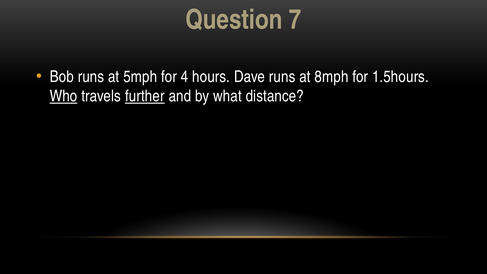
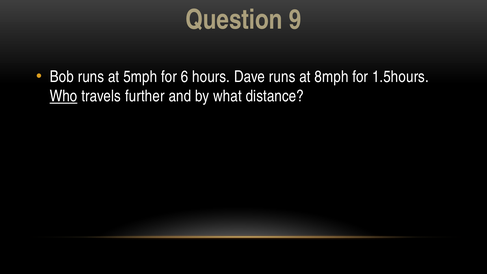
7: 7 -> 9
4: 4 -> 6
further underline: present -> none
